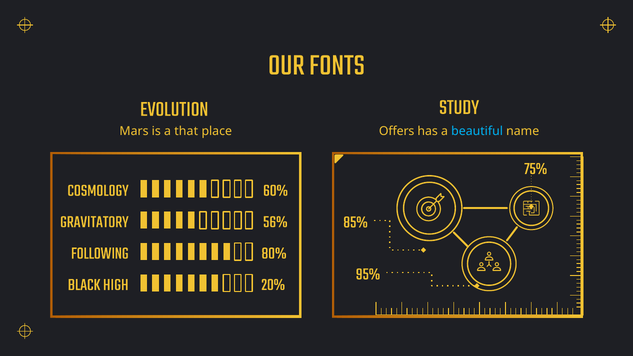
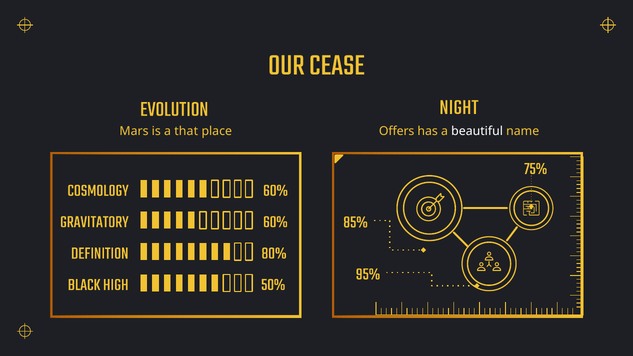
FONTS: FONTS -> CEASE
STUDY: STUDY -> NIGHT
beautiful colour: light blue -> white
56% at (275, 221): 56% -> 60%
FOLLOWING: FOLLOWING -> DEFINITION
20%: 20% -> 50%
